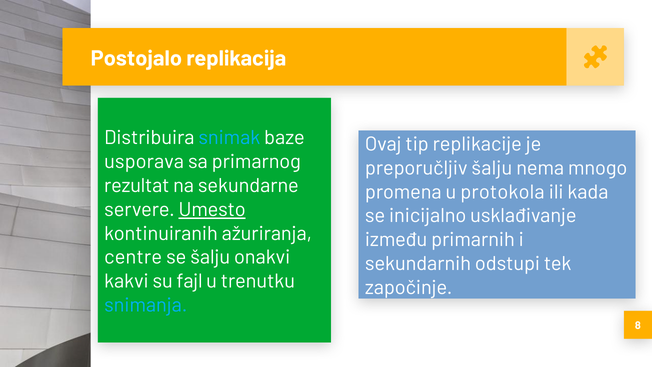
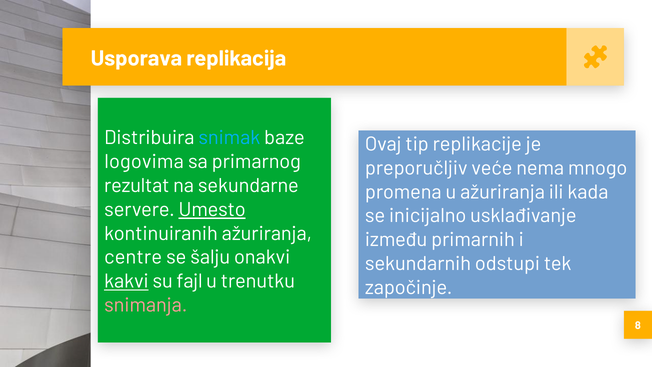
Postojalo: Postojalo -> Usporava
usporava: usporava -> logovima
preporučljiv šalju: šalju -> veće
u protokola: protokola -> ažuriranja
kakvi underline: none -> present
snimanja colour: light blue -> pink
